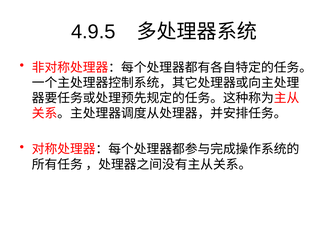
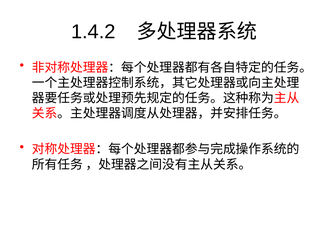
4.9.5: 4.9.5 -> 1.4.2
